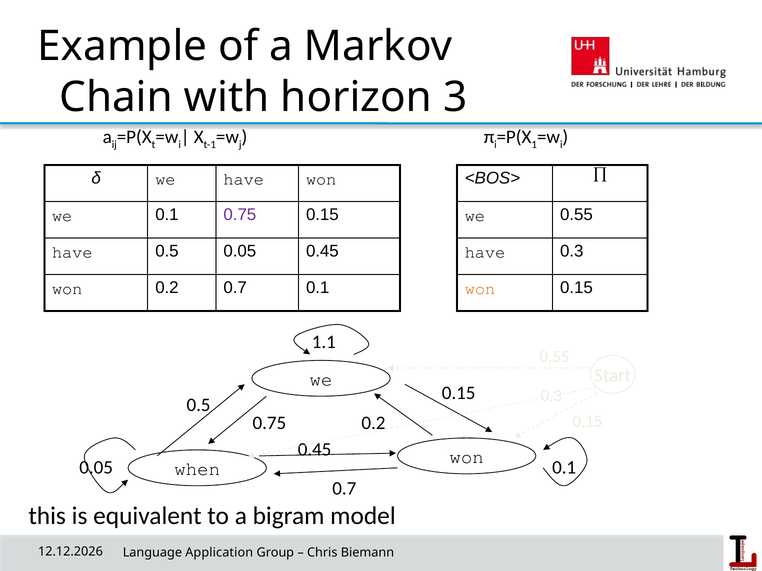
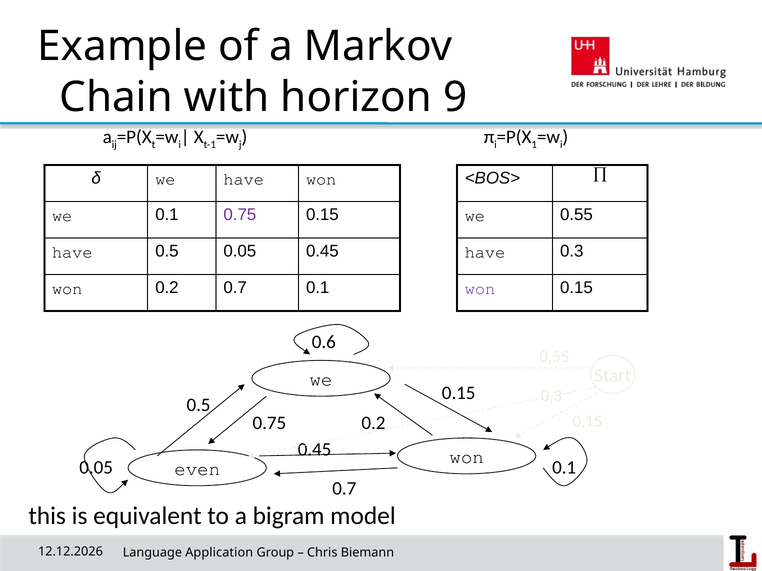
3: 3 -> 9
won at (480, 289) colour: orange -> purple
1.1: 1.1 -> 0.6
when: when -> even
